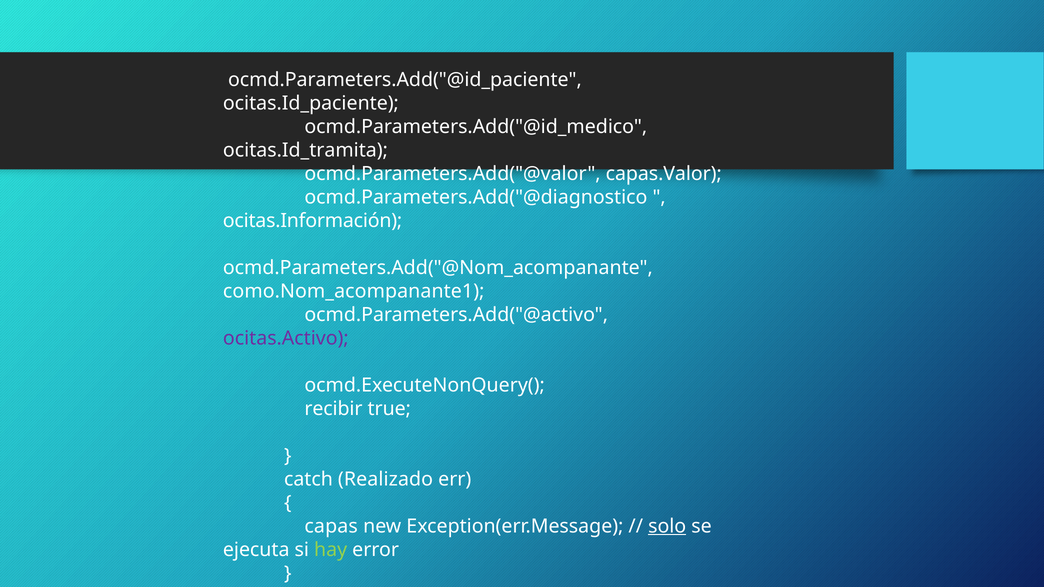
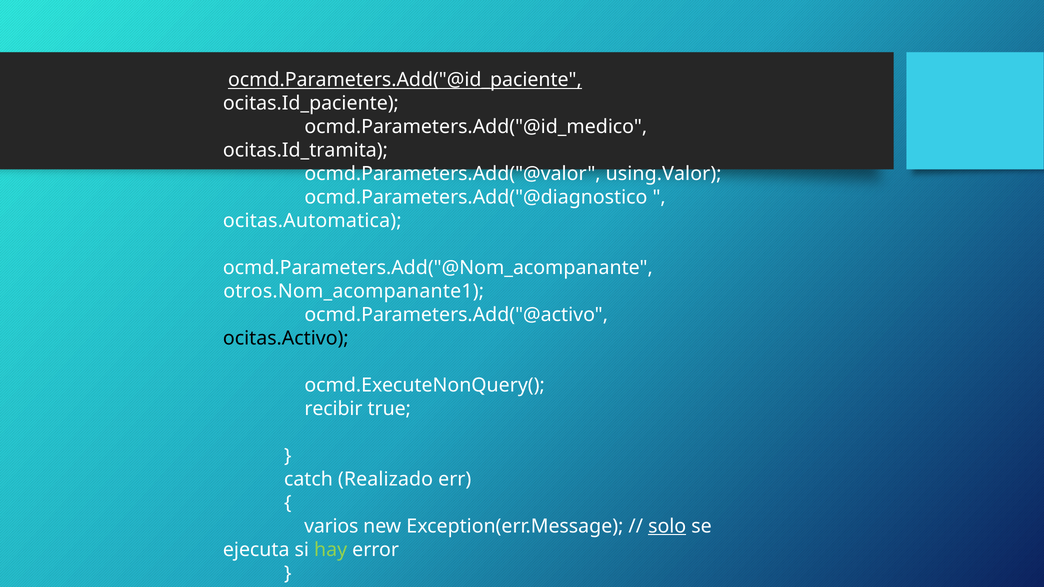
ocmd.Parameters.Add("@id_paciente underline: none -> present
capas.Valor: capas.Valor -> using.Valor
ocitas.Información: ocitas.Información -> ocitas.Automatica
como.Nom_acompanante1: como.Nom_acompanante1 -> otros.Nom_acompanante1
ocitas.Activo colour: purple -> black
capas: capas -> varios
